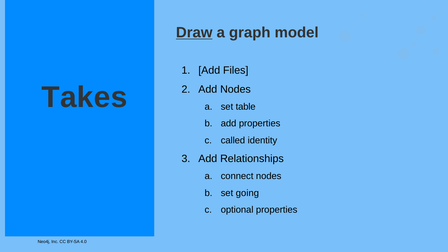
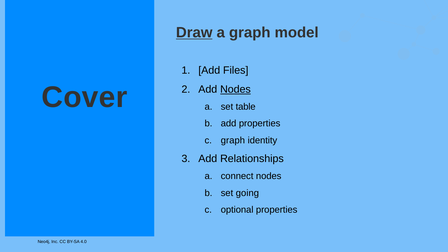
Takes: Takes -> Cover
Nodes at (235, 89) underline: none -> present
called at (233, 140): called -> graph
